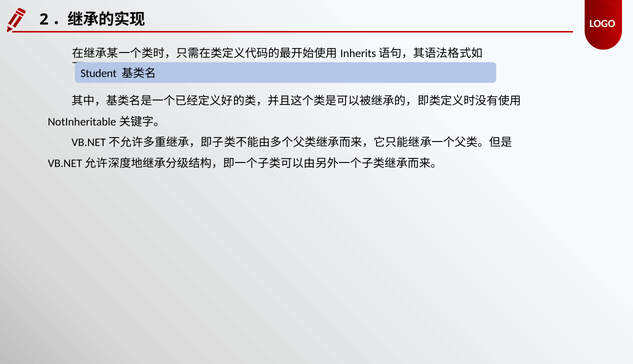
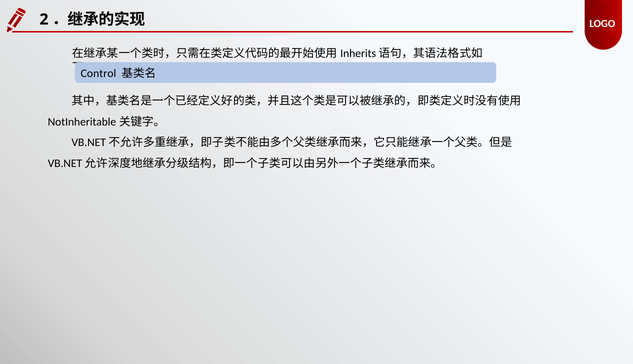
Student: Student -> Control
